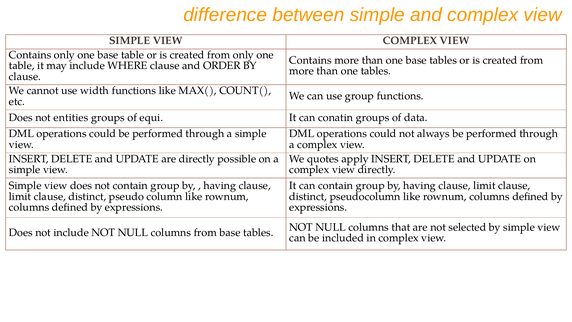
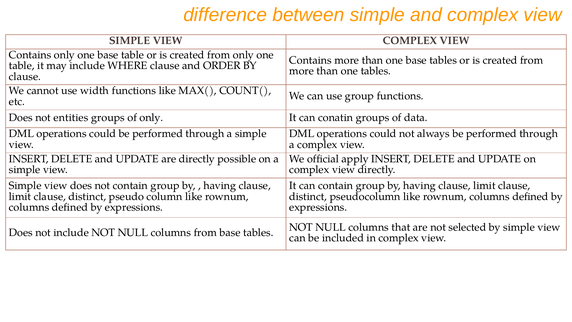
of equi: equi -> only
quotes: quotes -> official
